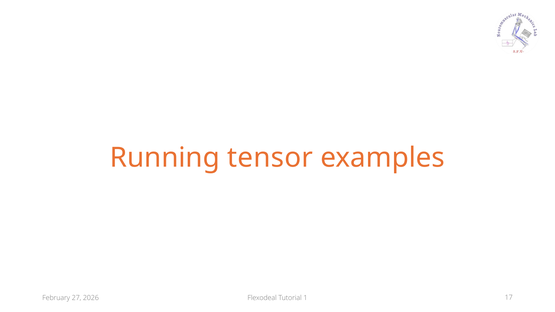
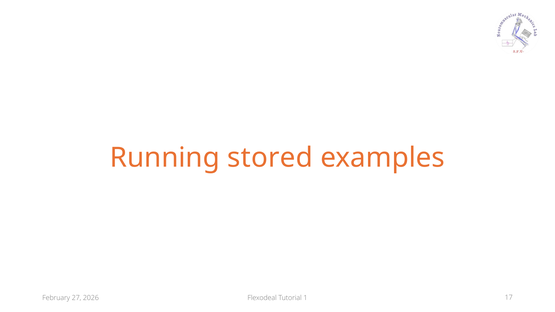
tensor: tensor -> stored
